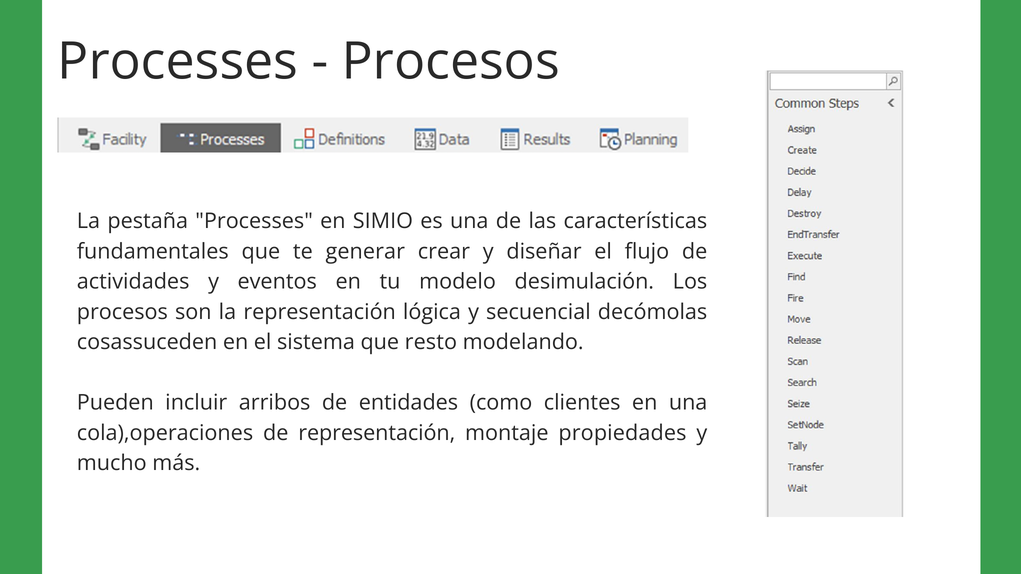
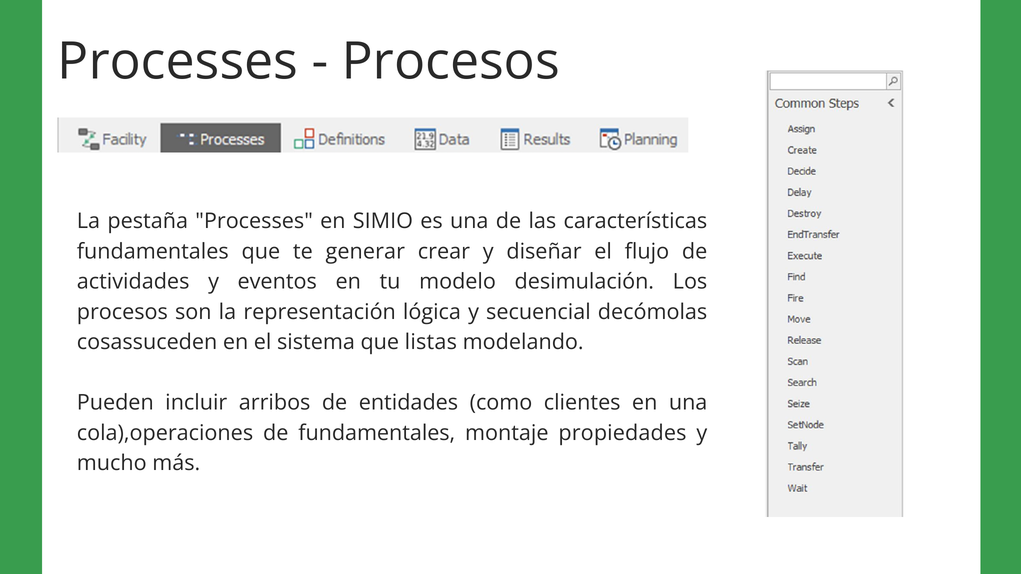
resto: resto -> listas
de representación: representación -> fundamentales
